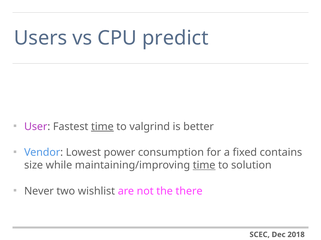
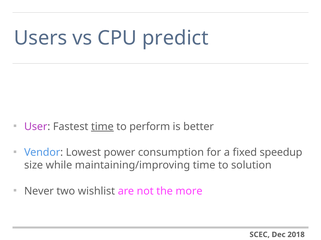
valgrind: valgrind -> perform
contains: contains -> speedup
time at (204, 166) underline: present -> none
there: there -> more
